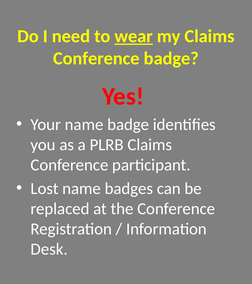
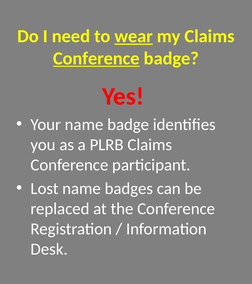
Conference at (96, 58) underline: none -> present
